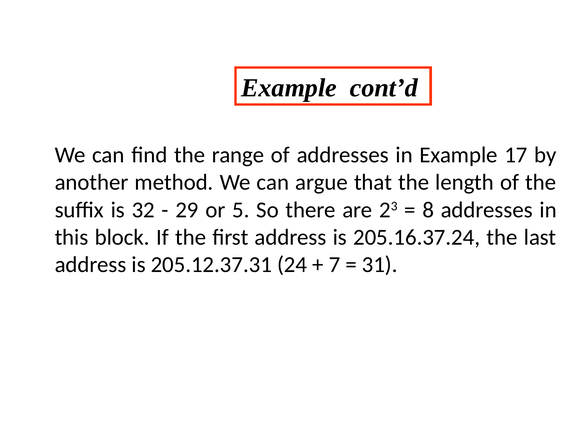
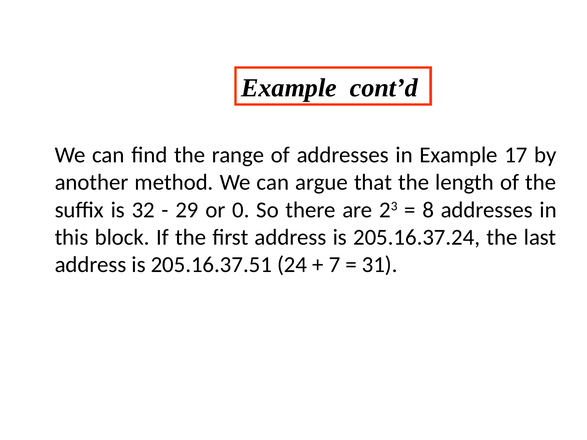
5: 5 -> 0
205.12.37.31: 205.12.37.31 -> 205.16.37.51
